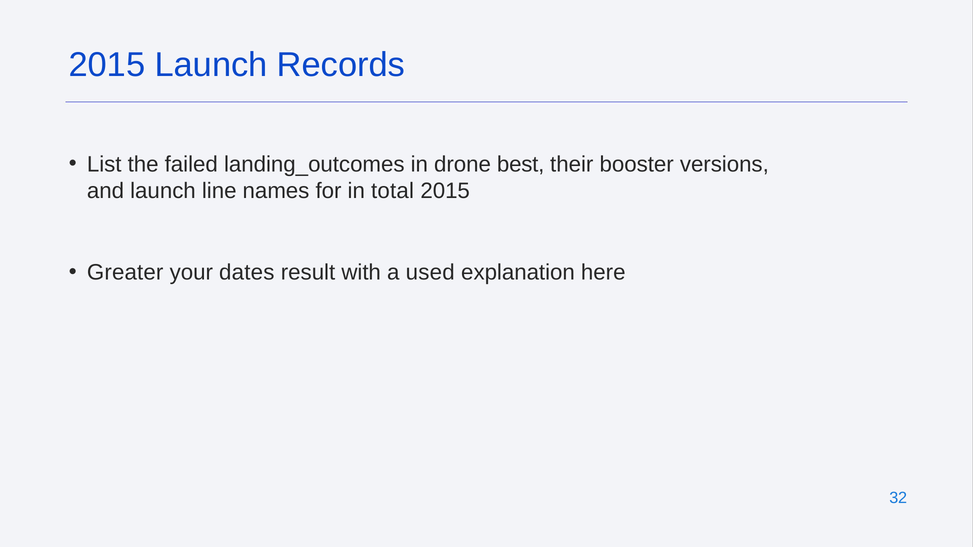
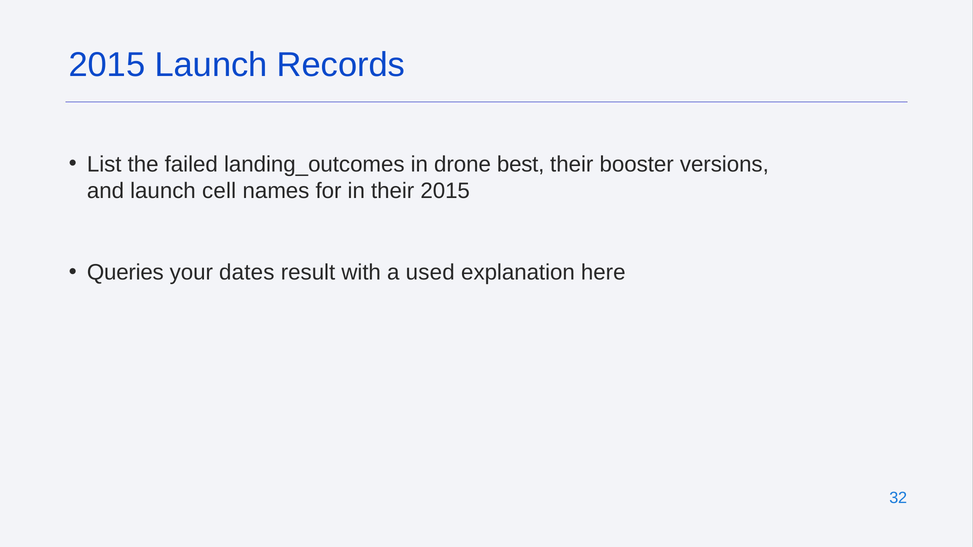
line: line -> cell
in total: total -> their
Greater: Greater -> Queries
